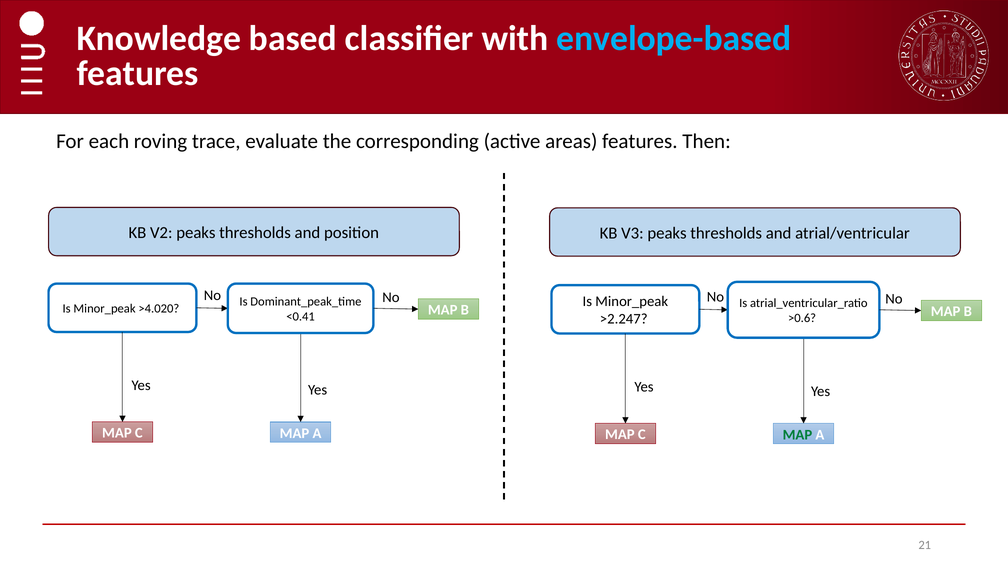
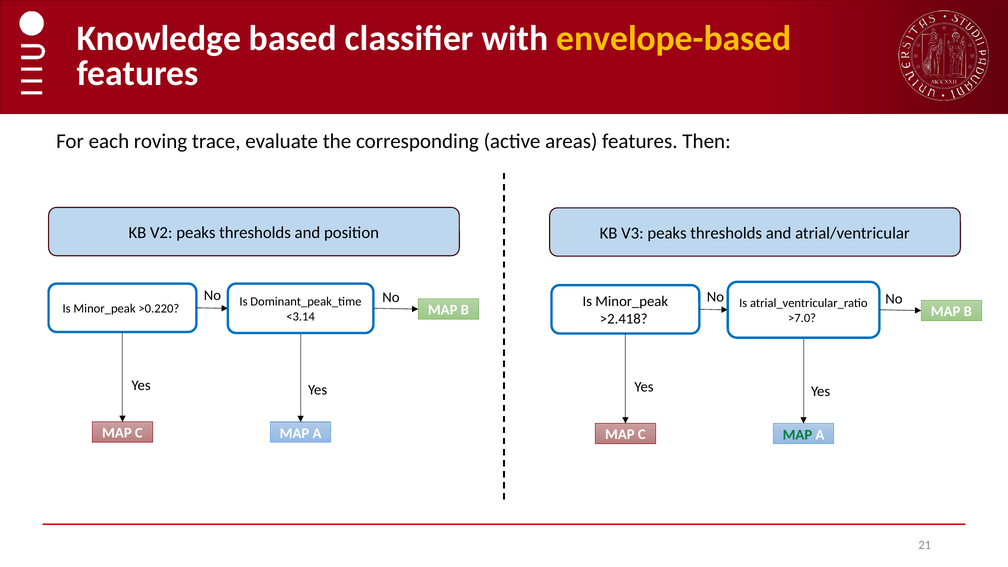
envelope-based colour: light blue -> yellow
>4.020: >4.020 -> >0.220
<0.41: <0.41 -> <3.14
>0.6: >0.6 -> >7.0
>2.247: >2.247 -> >2.418
